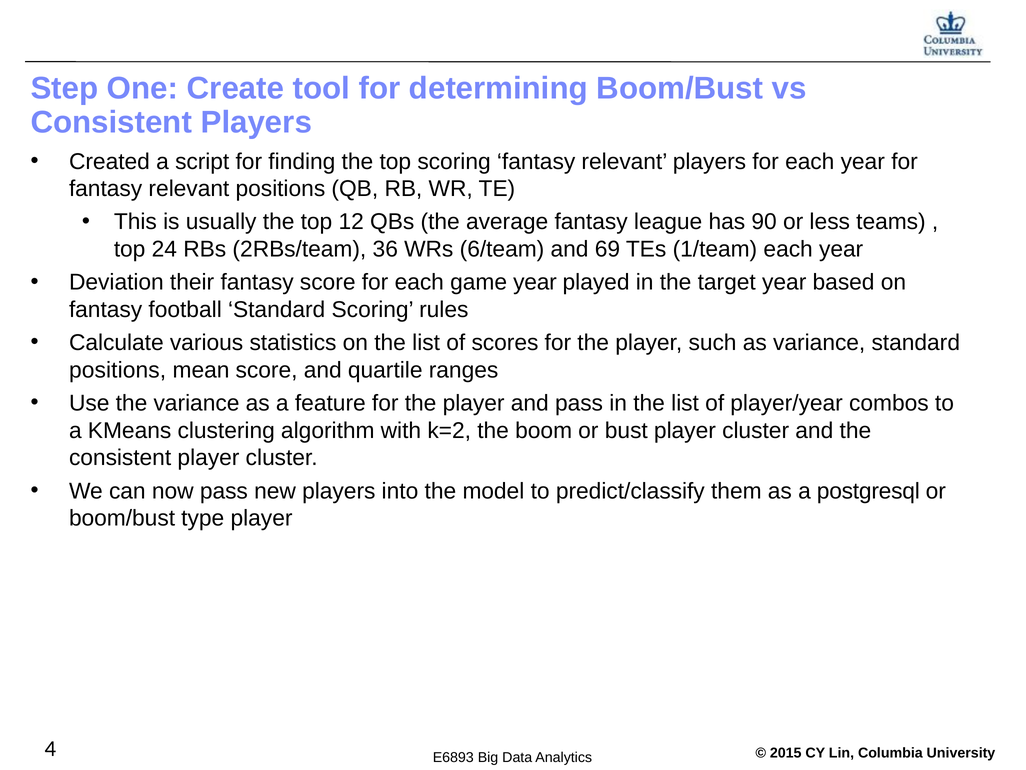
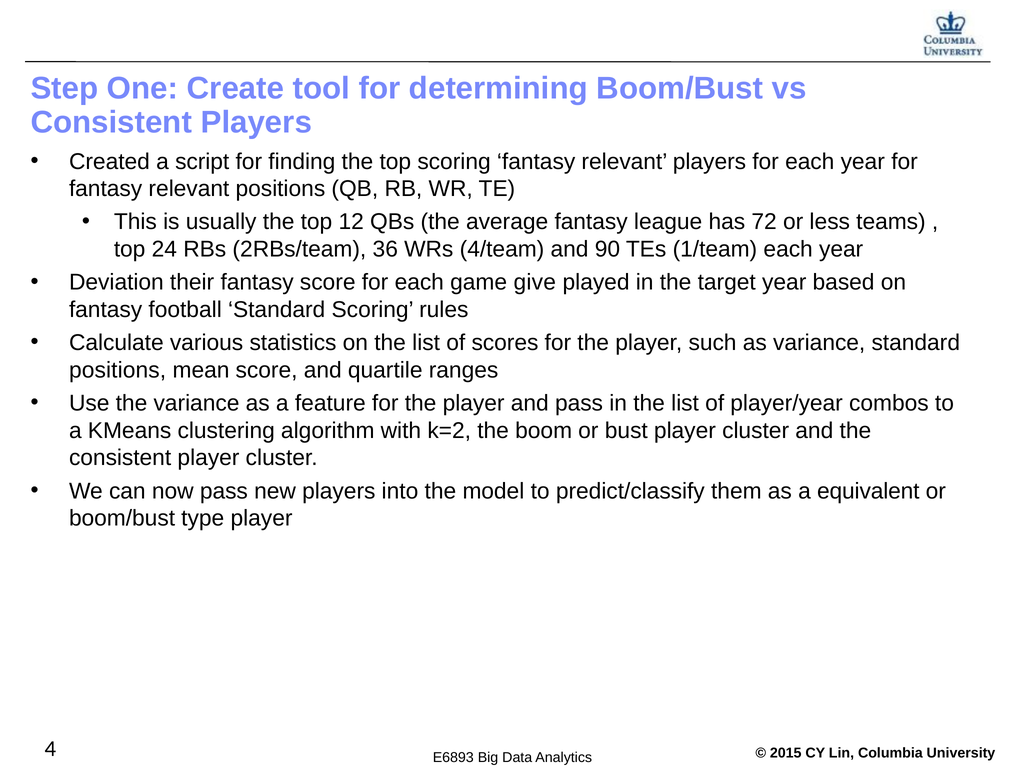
90: 90 -> 72
6/team: 6/team -> 4/team
69: 69 -> 90
game year: year -> give
postgresql: postgresql -> equivalent
